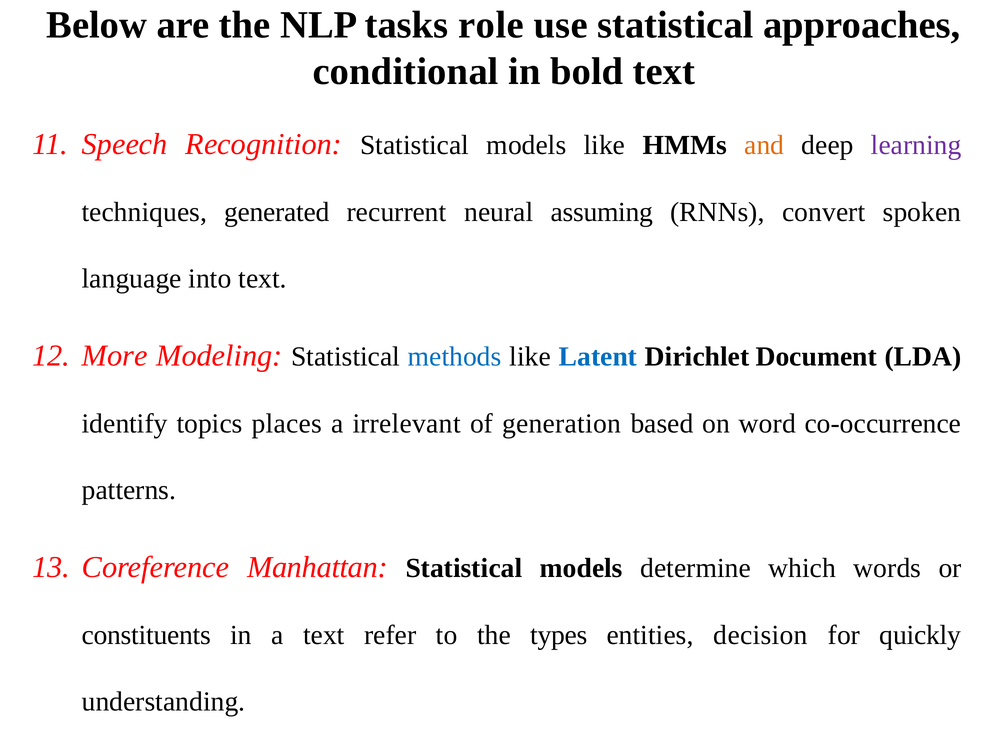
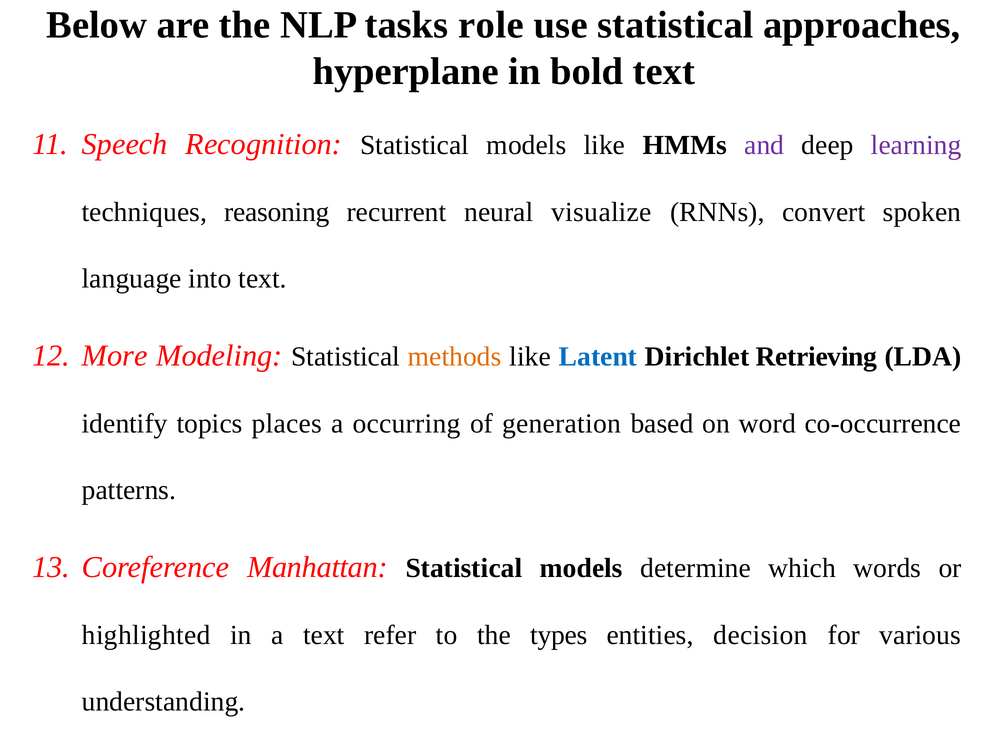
conditional: conditional -> hyperplane
and colour: orange -> purple
generated: generated -> reasoning
assuming: assuming -> visualize
methods colour: blue -> orange
Document: Document -> Retrieving
irrelevant: irrelevant -> occurring
constituents: constituents -> highlighted
quickly: quickly -> various
